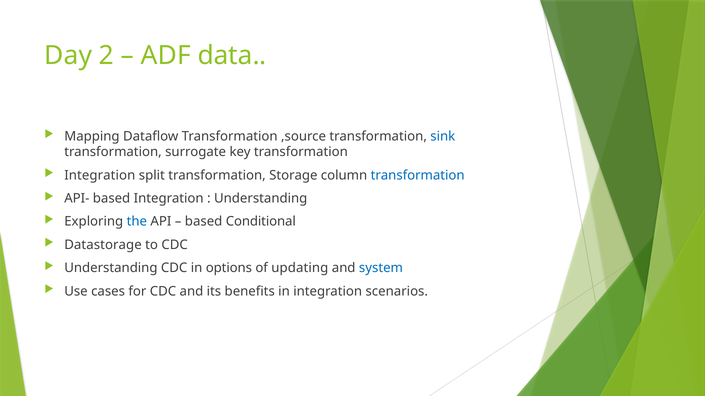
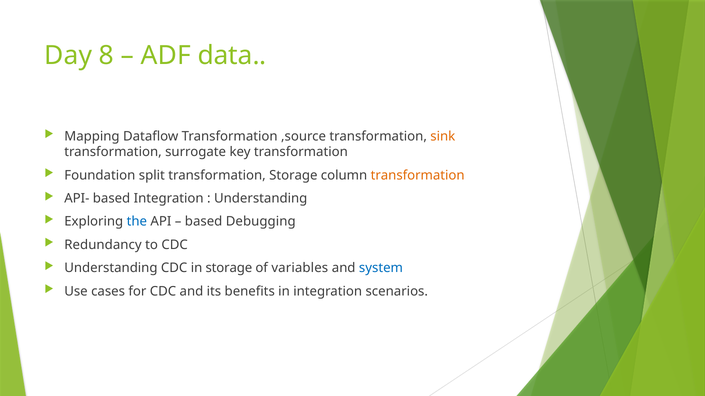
2: 2 -> 8
sink colour: blue -> orange
Integration at (100, 176): Integration -> Foundation
transformation at (418, 176) colour: blue -> orange
Conditional: Conditional -> Debugging
Datastorage: Datastorage -> Redundancy
in options: options -> storage
updating: updating -> variables
